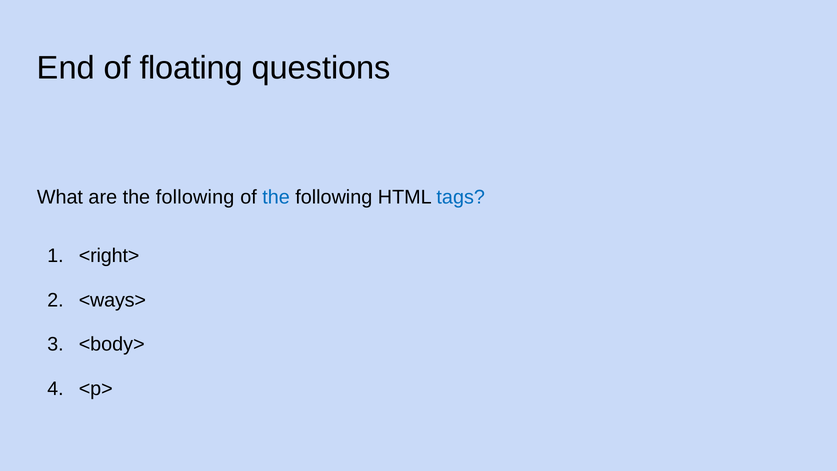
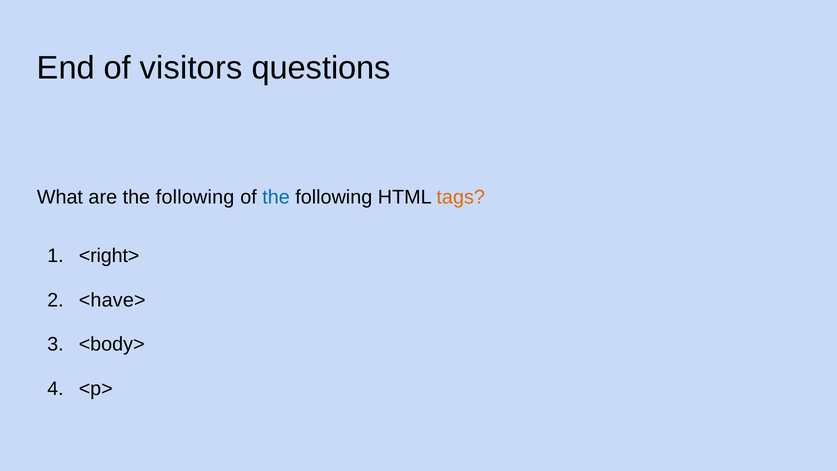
floating: floating -> visitors
tags colour: blue -> orange
<ways>: <ways> -> <have>
